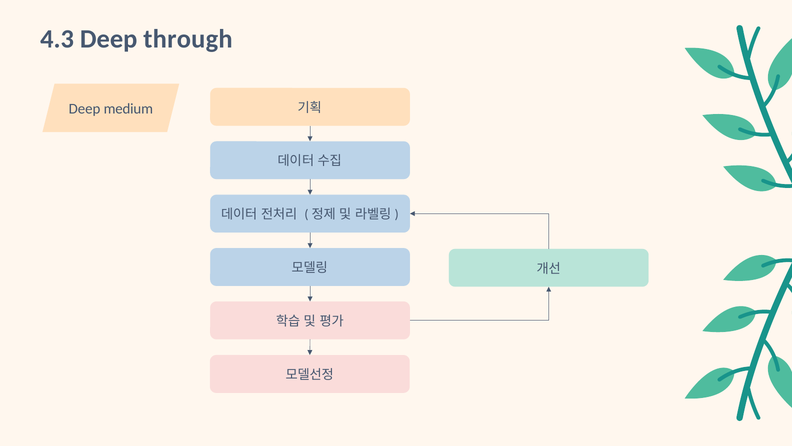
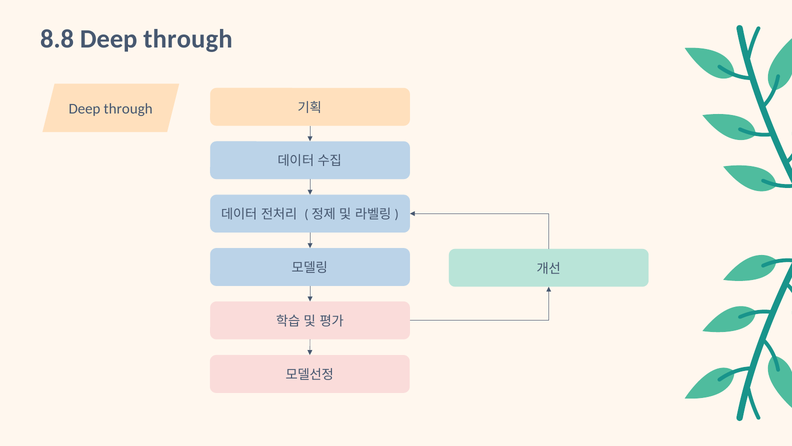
4.3: 4.3 -> 8.8
medium at (128, 109): medium -> through
